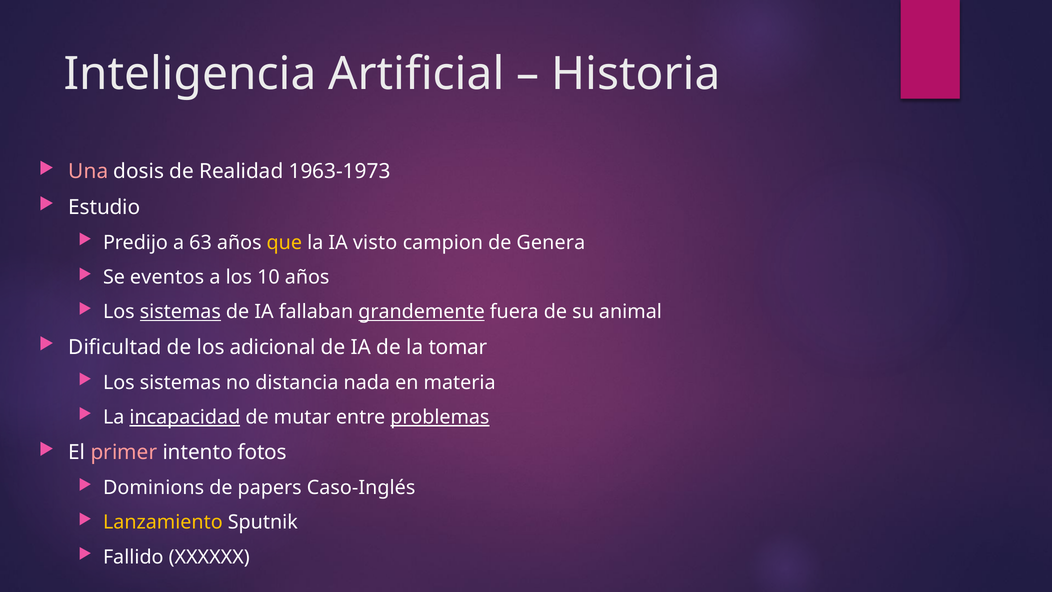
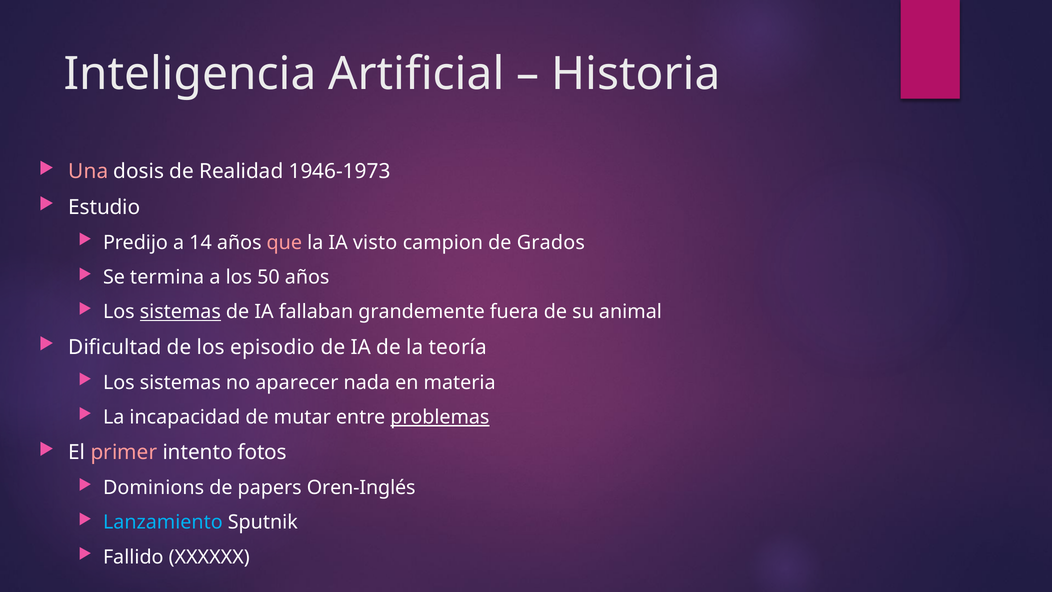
1963-1973: 1963-1973 -> 1946-1973
63: 63 -> 14
que colour: yellow -> pink
Genera: Genera -> Grados
eventos: eventos -> termina
10: 10 -> 50
grandemente underline: present -> none
adicional: adicional -> episodio
tomar: tomar -> teoría
distancia: distancia -> aparecer
incapacidad underline: present -> none
Caso-Inglés: Caso-Inglés -> Oren-Inglés
Lanzamiento colour: yellow -> light blue
